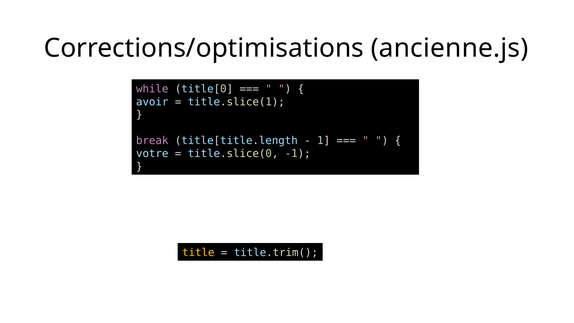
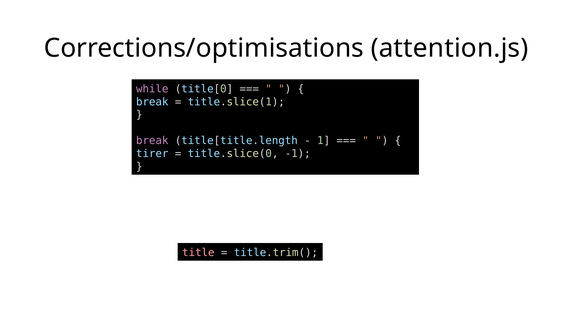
ancienne.js: ancienne.js -> attention.js
avoir at (152, 102): avoir -> break
votre: votre -> tirer
title colour: yellow -> pink
